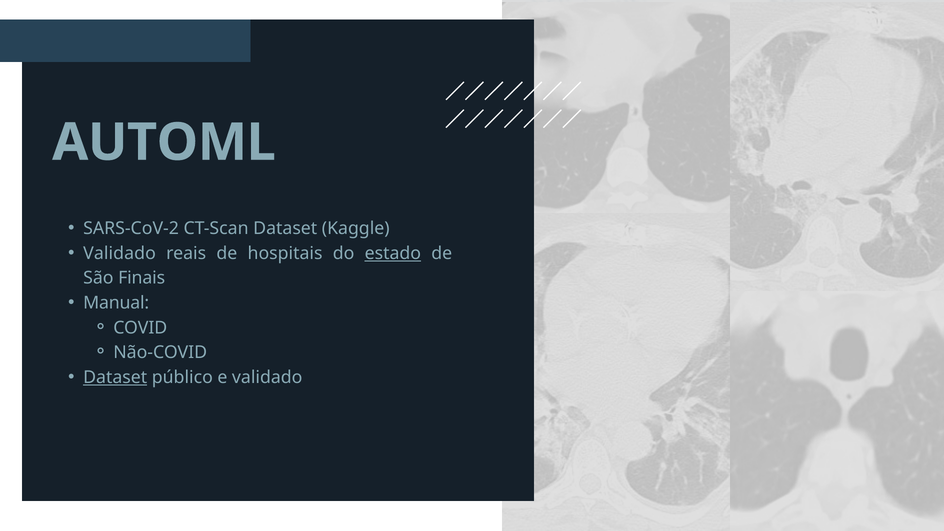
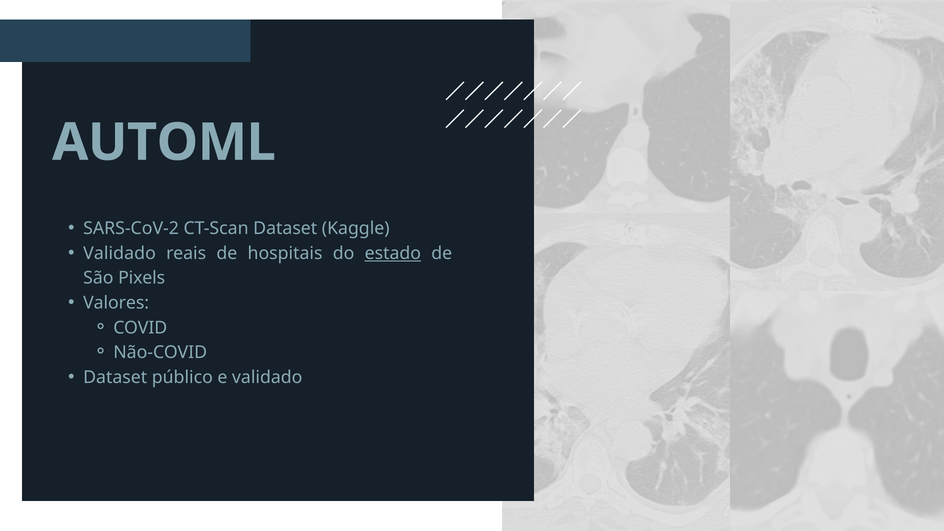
Finais: Finais -> Pixels
Manual: Manual -> Valores
Dataset at (115, 377) underline: present -> none
